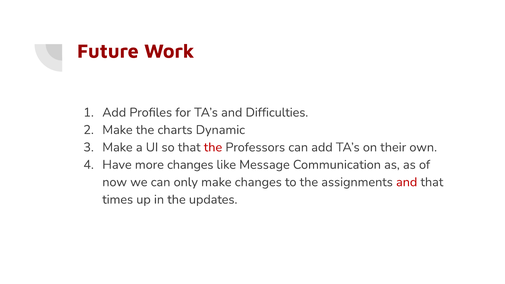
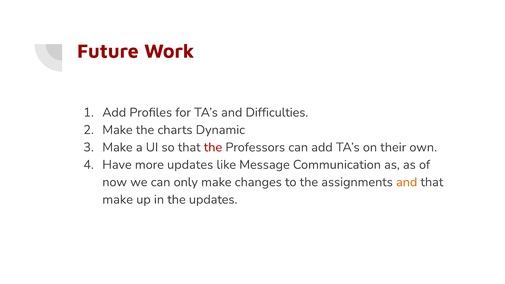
more changes: changes -> updates
and at (407, 182) colour: red -> orange
times at (118, 200): times -> make
